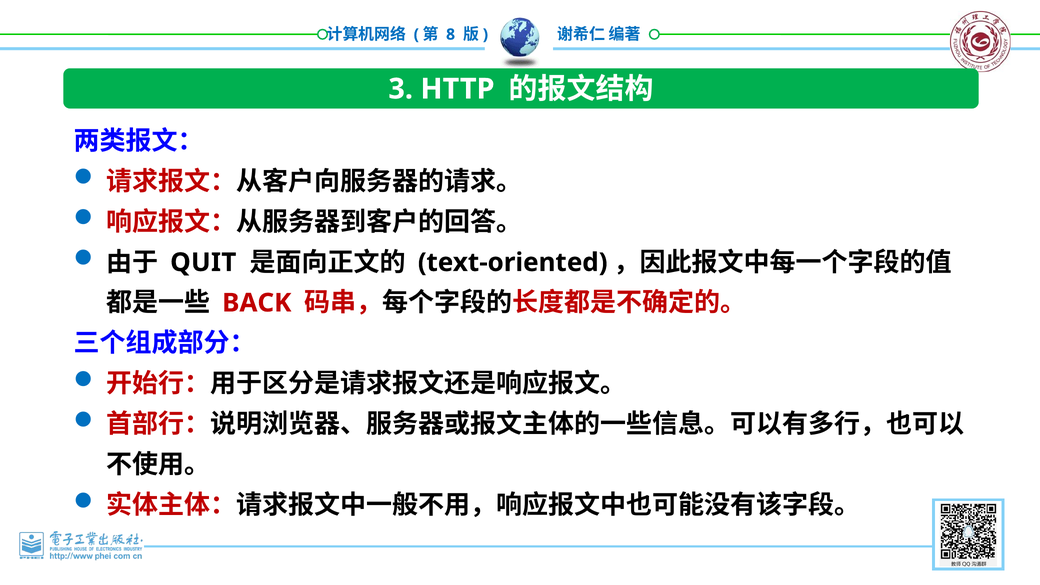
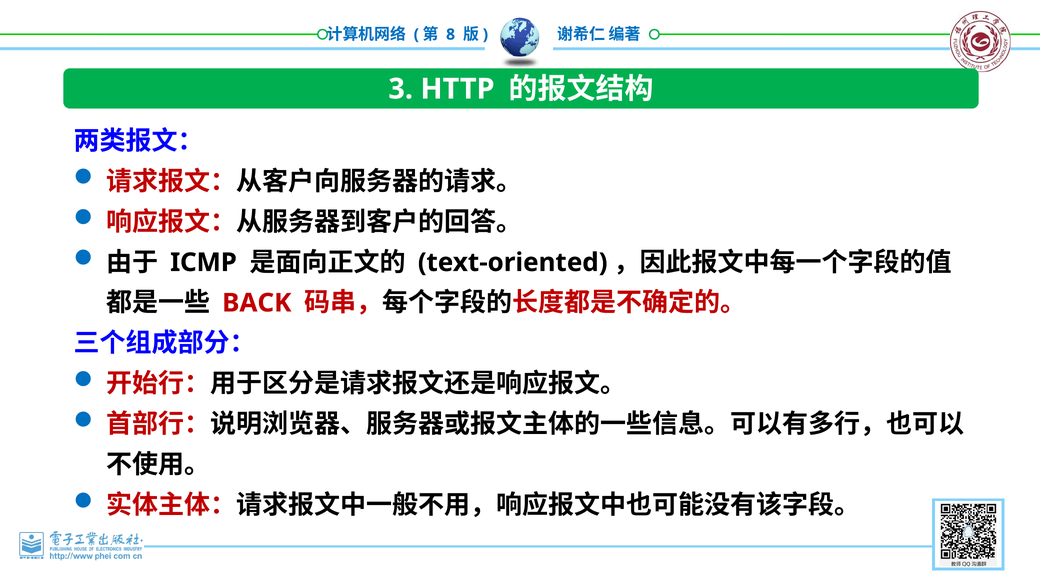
QUIT: QUIT -> ICMP
